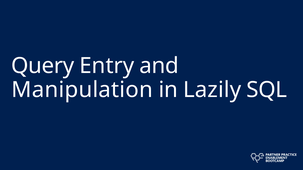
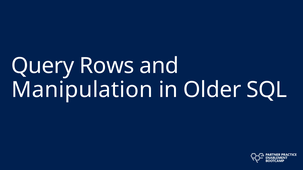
Entry: Entry -> Rows
Lazily: Lazily -> Older
